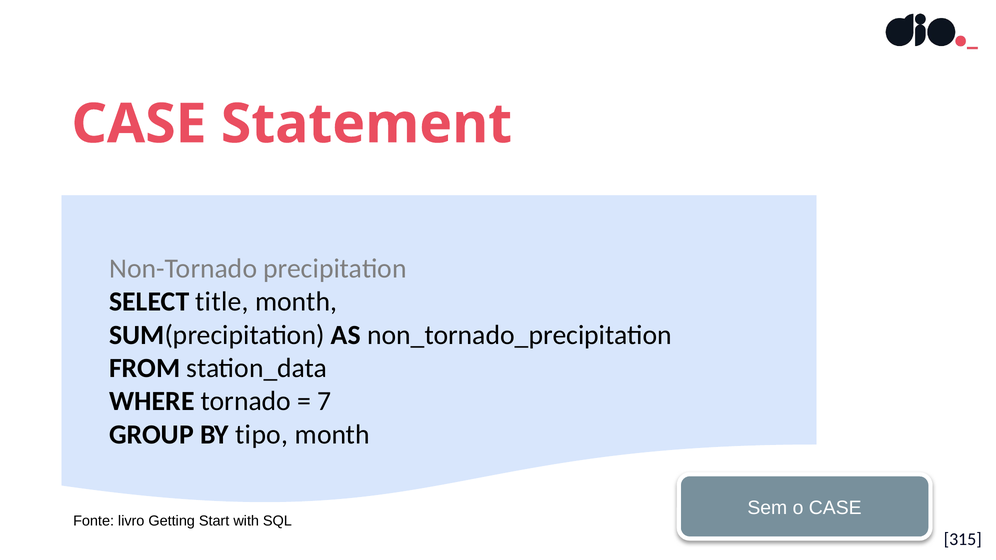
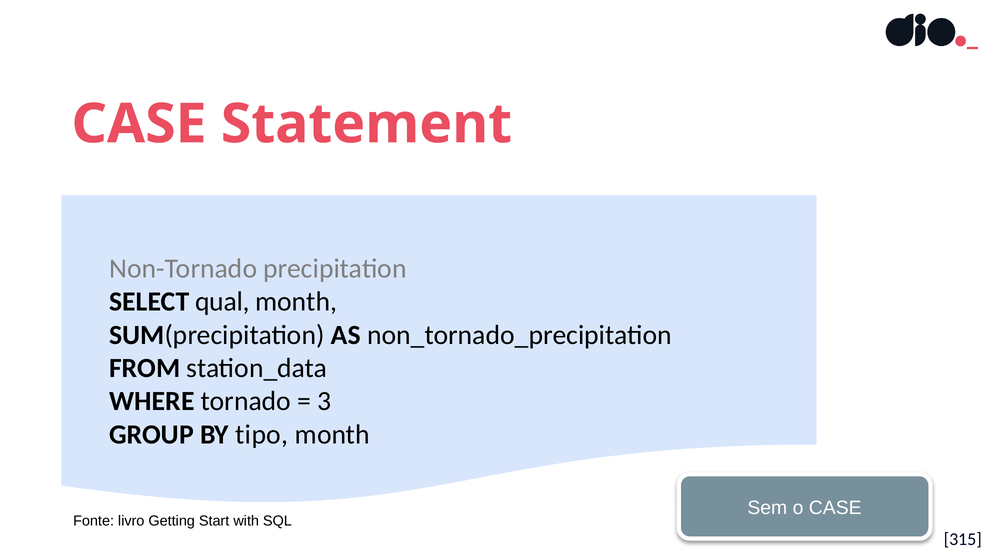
title: title -> qual
7: 7 -> 3
